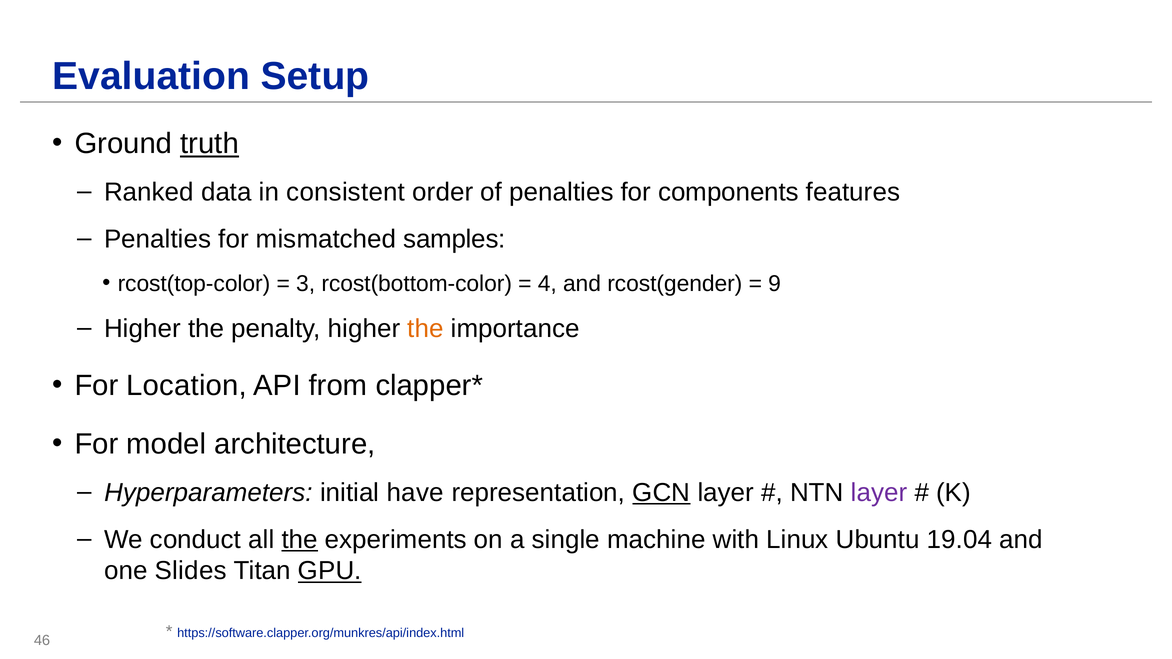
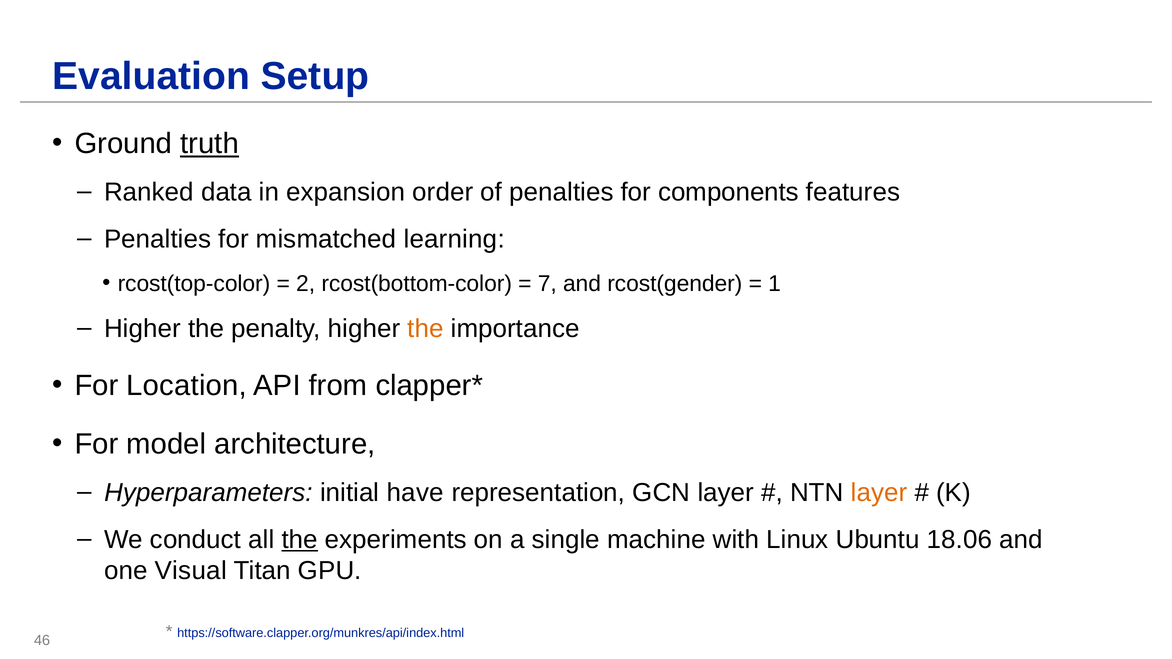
consistent: consistent -> expansion
samples: samples -> learning
3: 3 -> 2
4: 4 -> 7
9: 9 -> 1
GCN underline: present -> none
layer at (879, 493) colour: purple -> orange
19.04: 19.04 -> 18.06
Slides: Slides -> Visual
GPU underline: present -> none
